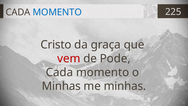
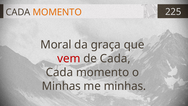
MOMENTO at (57, 12) colour: blue -> orange
Cristo: Cristo -> Moral
de Pode: Pode -> Cada
